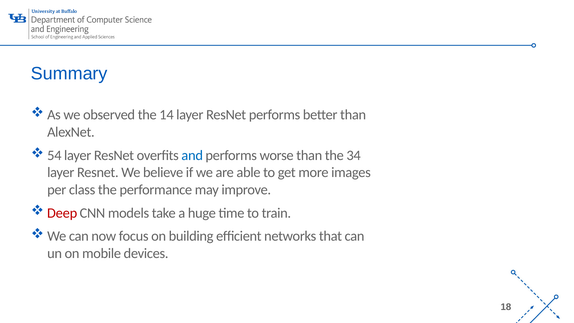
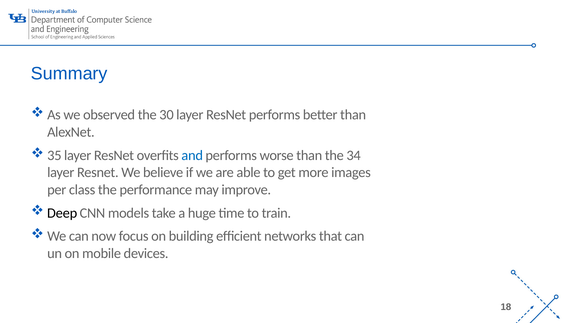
14: 14 -> 30
54: 54 -> 35
Deep colour: red -> black
